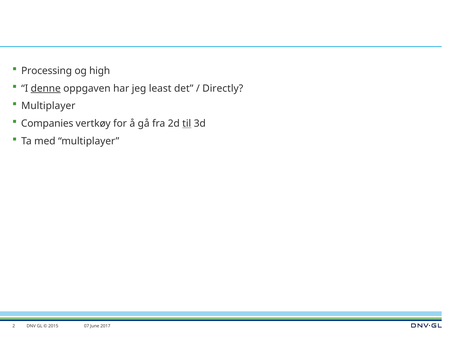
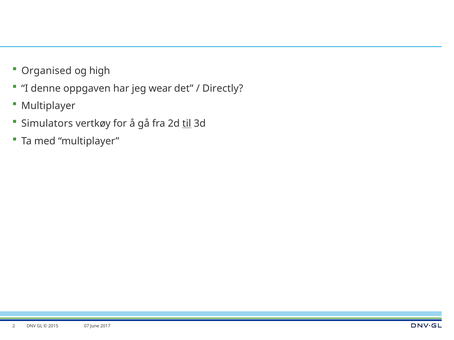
Processing: Processing -> Organised
denne underline: present -> none
least: least -> wear
Companies: Companies -> Simulators
